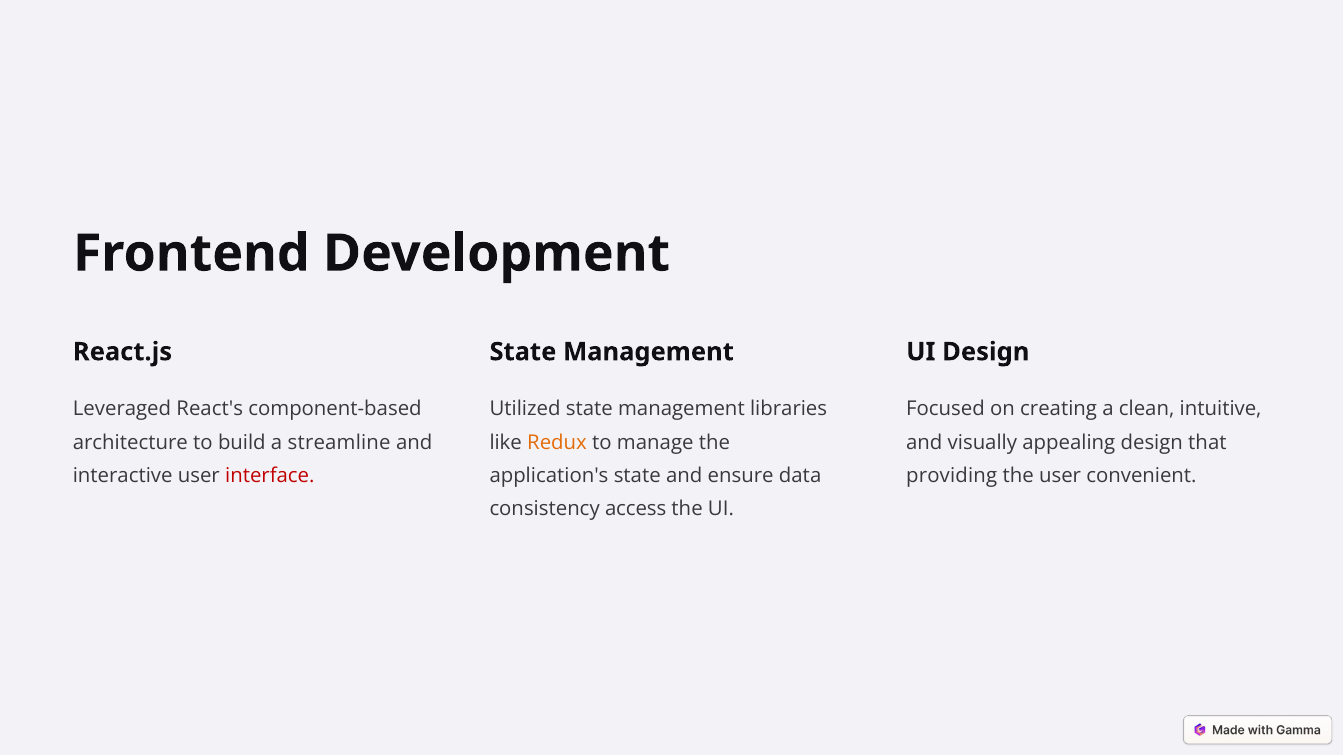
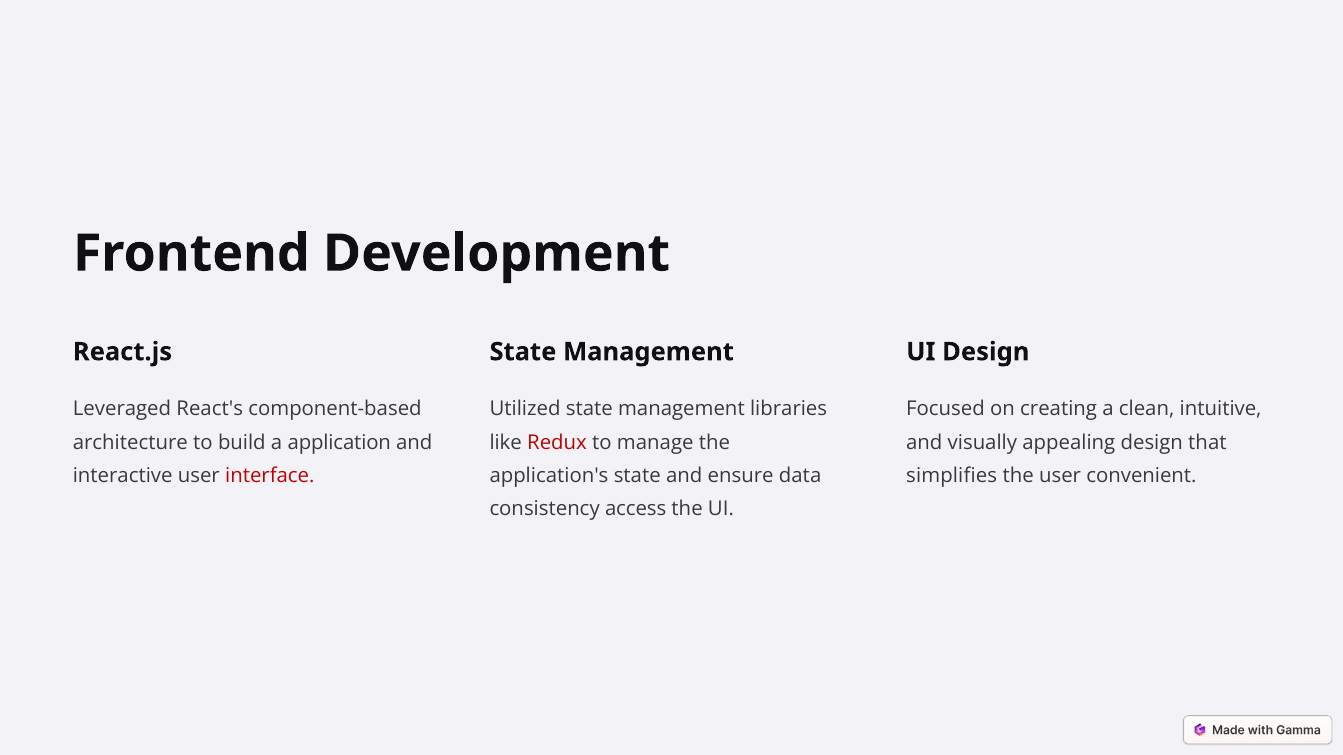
streamline: streamline -> application
Redux colour: orange -> red
providing: providing -> simplifies
